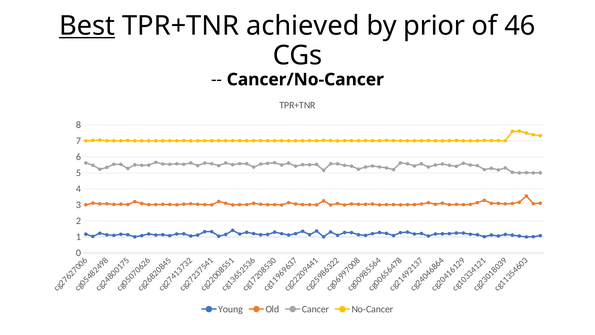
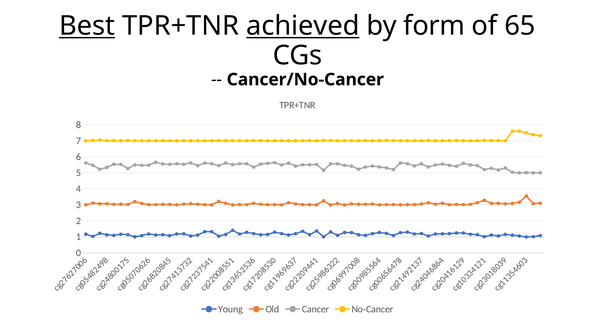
achieved underline: none -> present
prior: prior -> form
46: 46 -> 65
